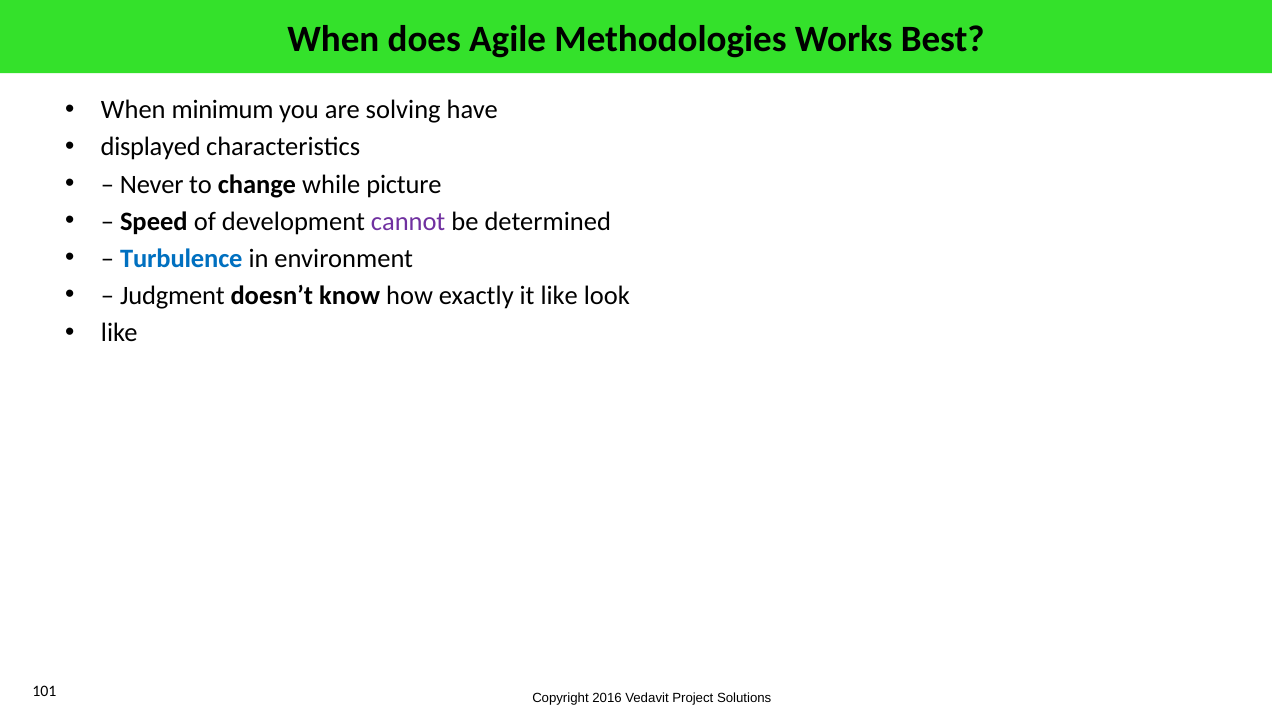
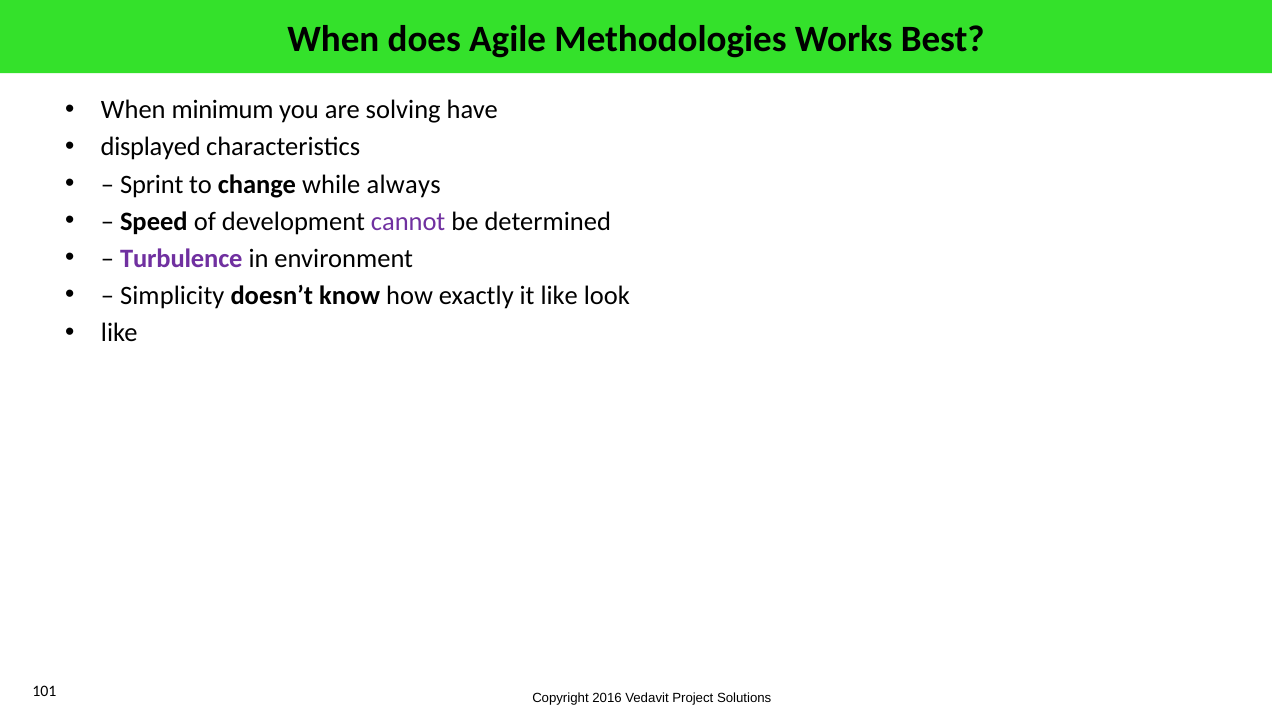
Never: Never -> Sprint
picture: picture -> always
Turbulence colour: blue -> purple
Judgment: Judgment -> Simplicity
